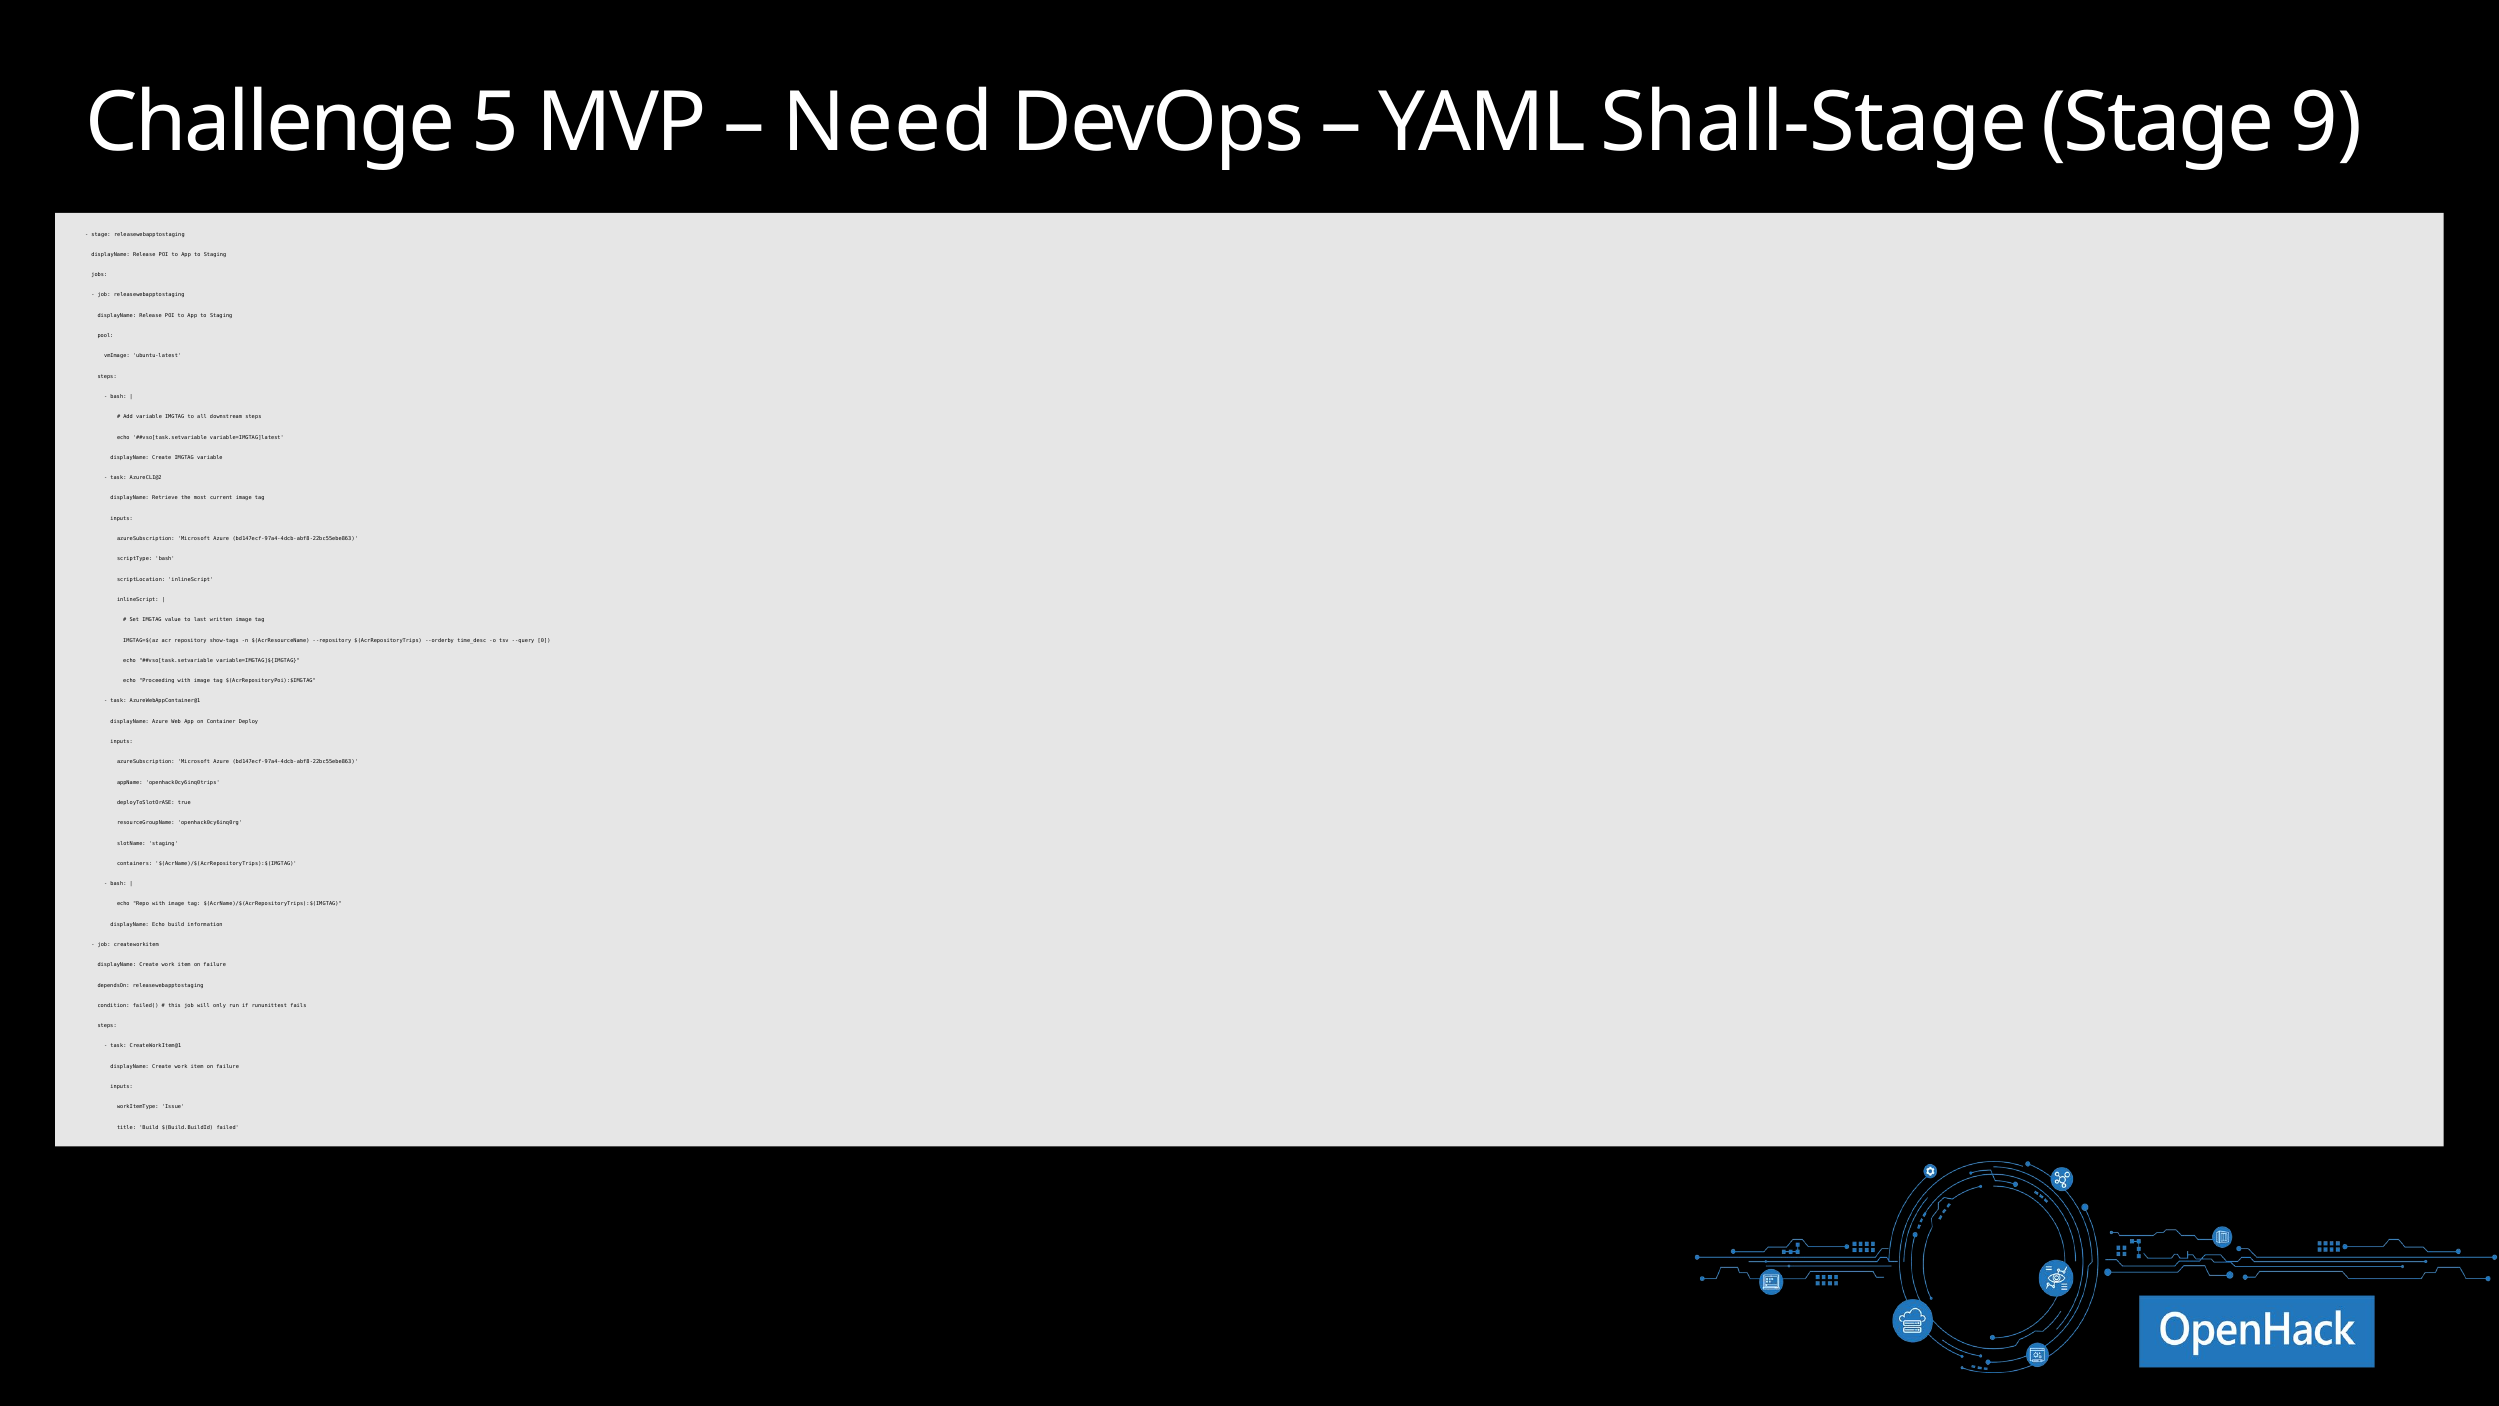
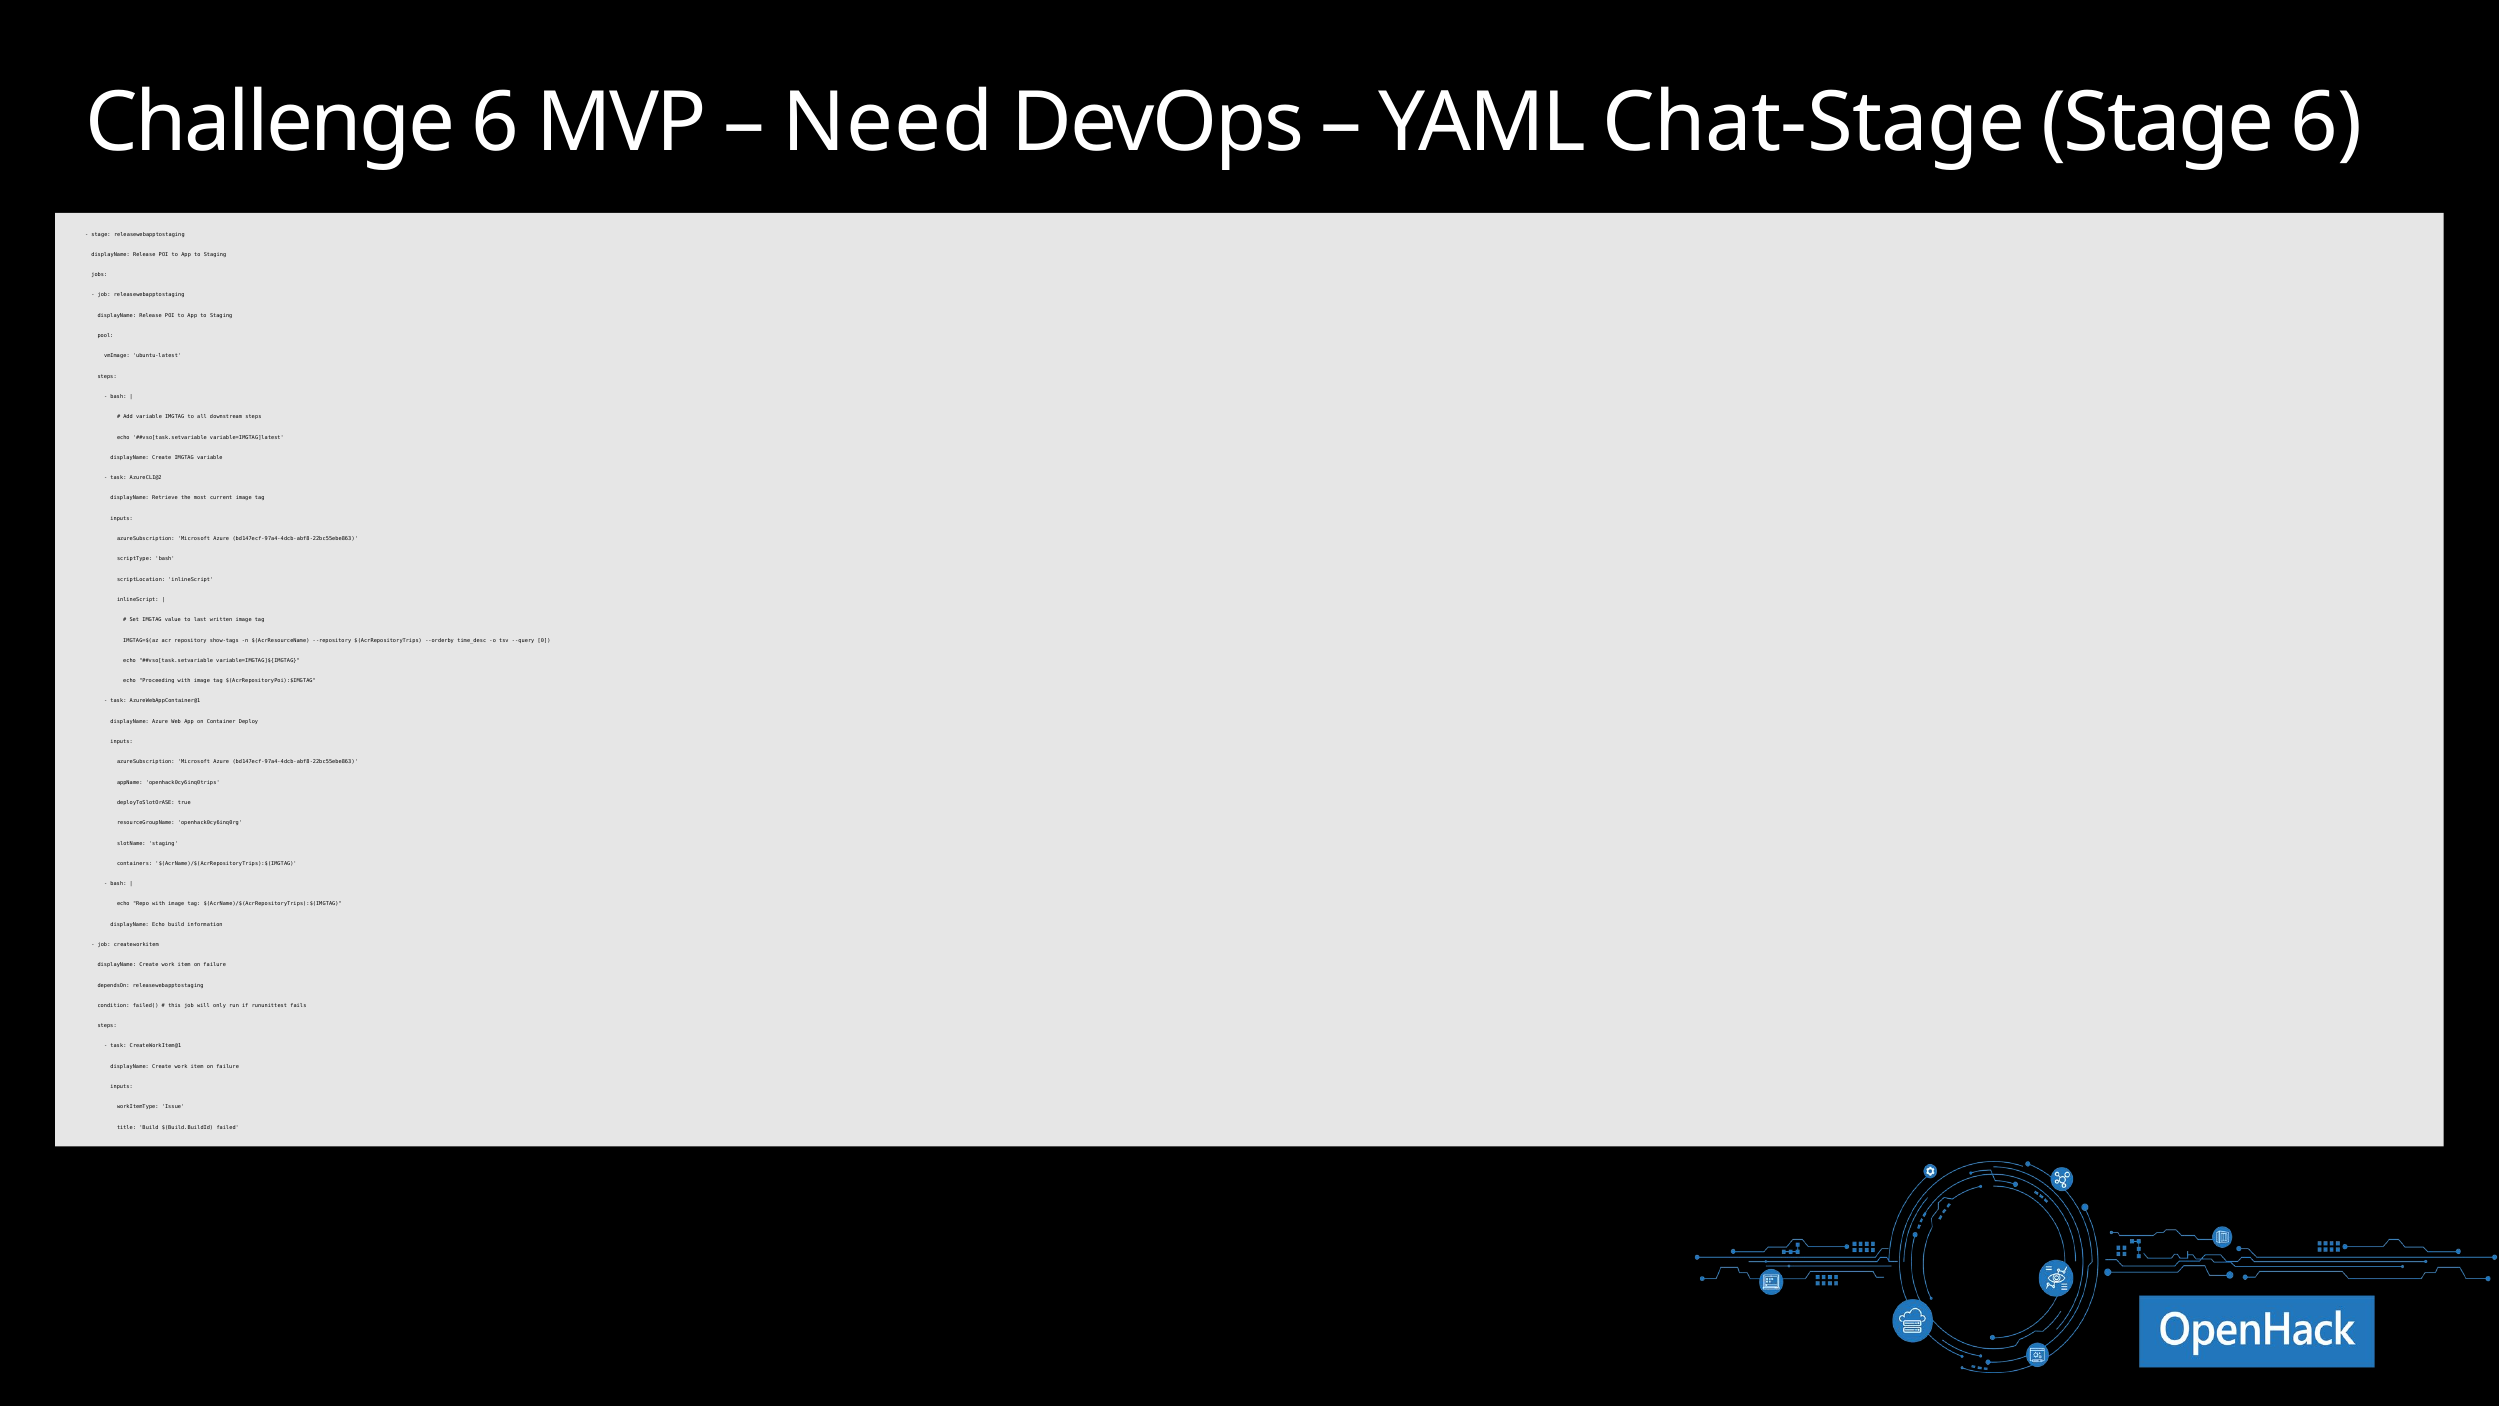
Challenge 5: 5 -> 6
Shall-Stage: Shall-Stage -> Chat-Stage
Stage 9: 9 -> 6
